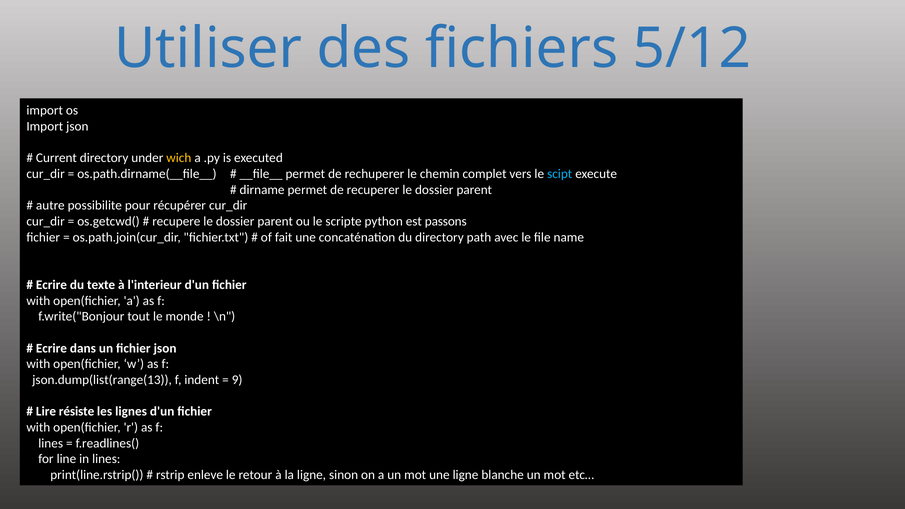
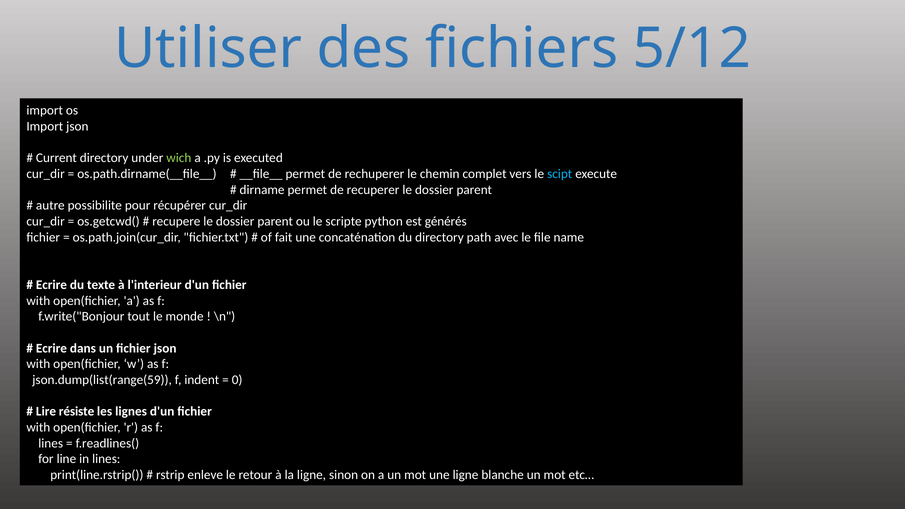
wich colour: yellow -> light green
passons: passons -> générés
json.dump(list(range(13: json.dump(list(range(13 -> json.dump(list(range(59
9: 9 -> 0
